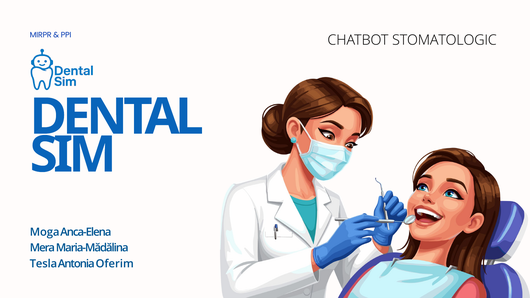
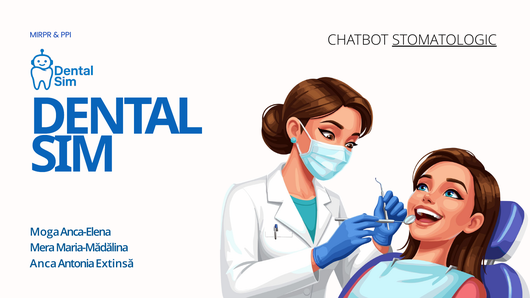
STOMATOLOGIC underline: none -> present
Tesla: Tesla -> Anca
Oferim: Oferim -> Extinsă
